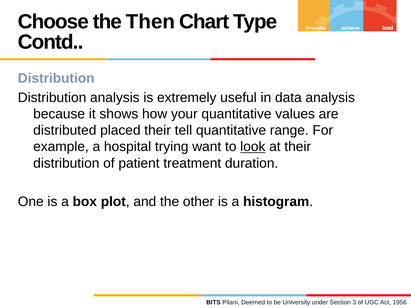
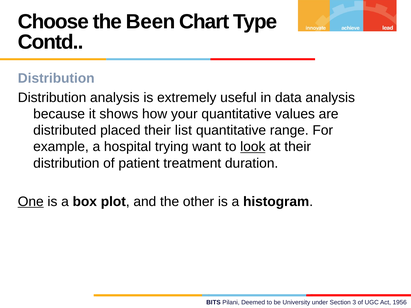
Then: Then -> Been
tell: tell -> list
One underline: none -> present
